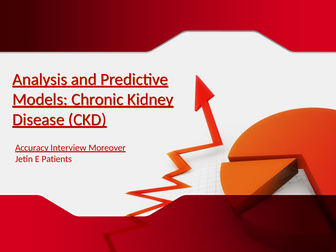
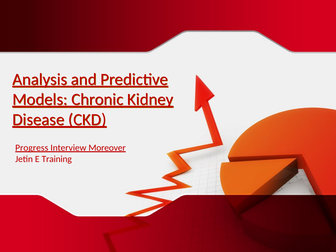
Accuracy: Accuracy -> Progress
Patients: Patients -> Training
